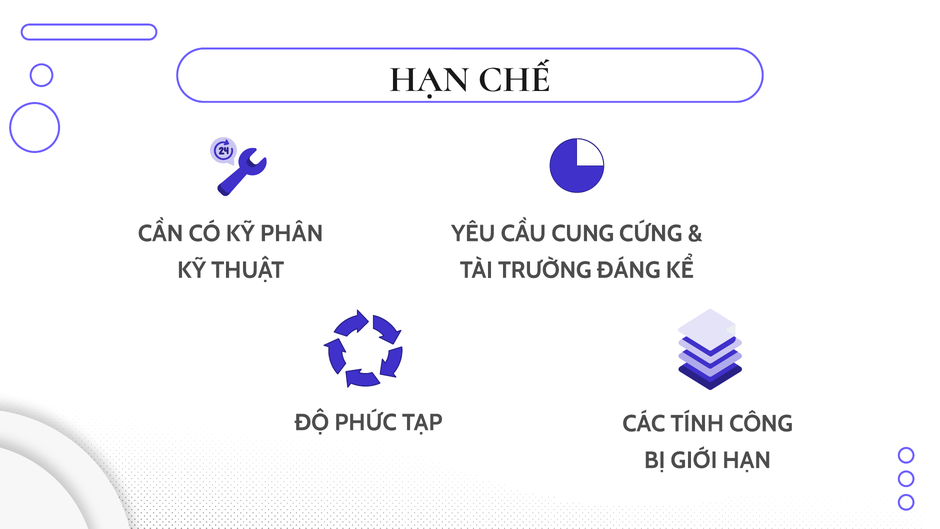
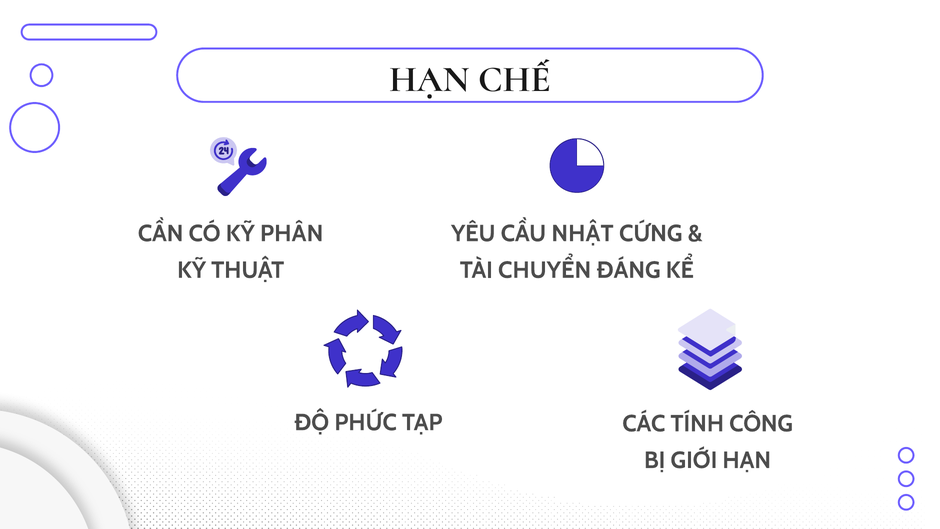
CUNG: CUNG -> NHẬT
TRƯỜNG: TRƯỜNG -> CHUYỂN
